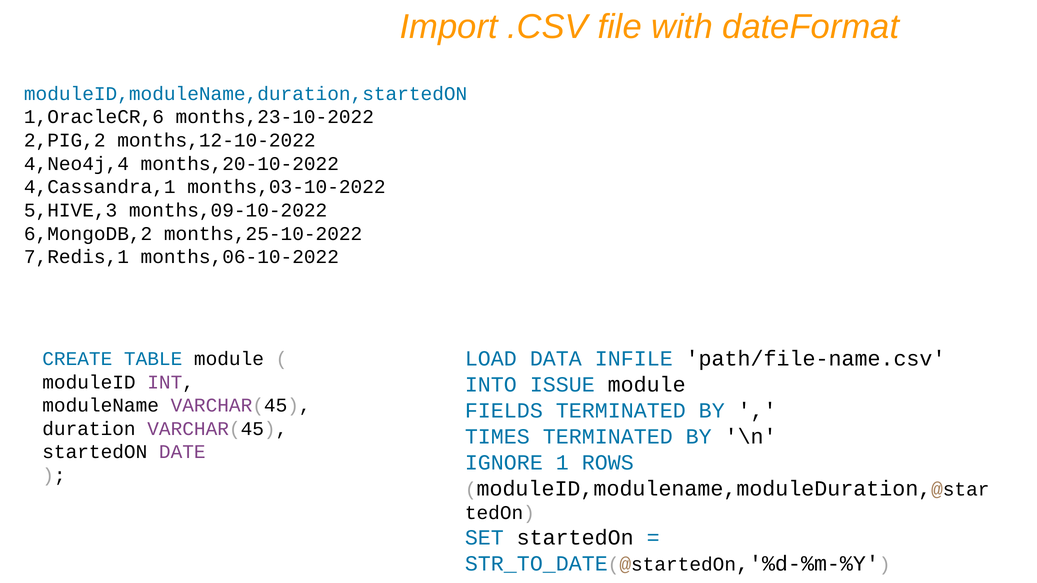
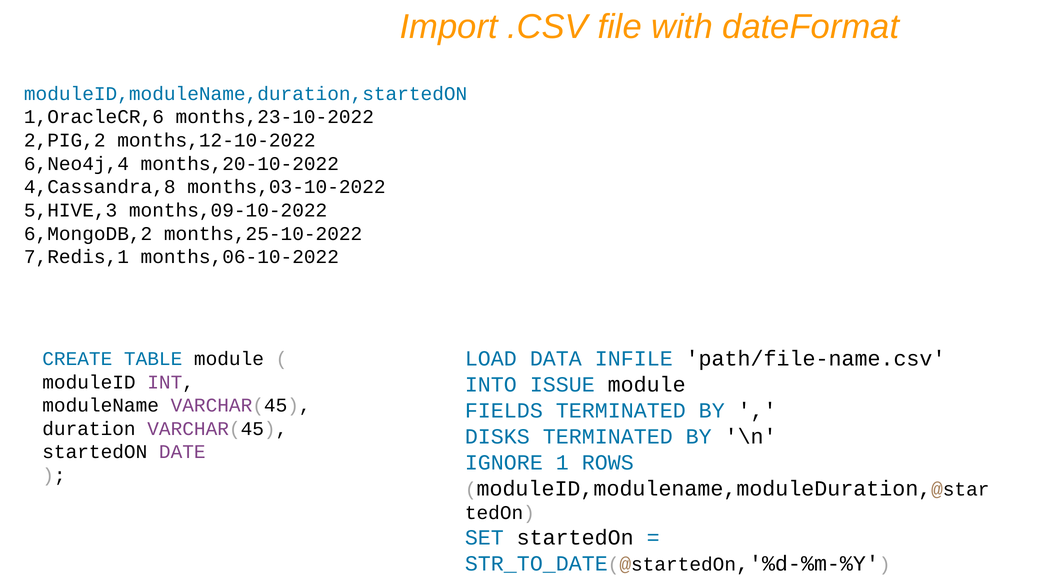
4,Neo4j,4: 4,Neo4j,4 -> 6,Neo4j,4
4,Cassandra,1: 4,Cassandra,1 -> 4,Cassandra,8
TIMES: TIMES -> DISKS
